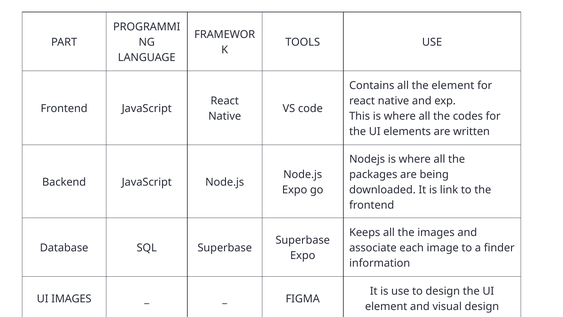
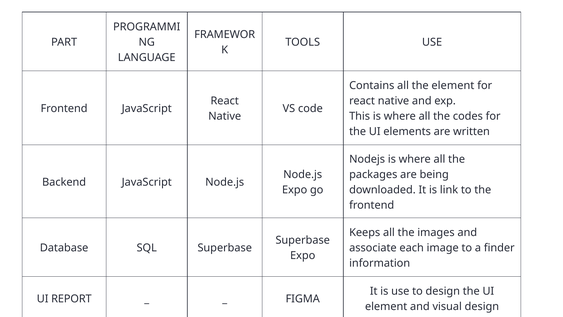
UI IMAGES: IMAGES -> REPORT
